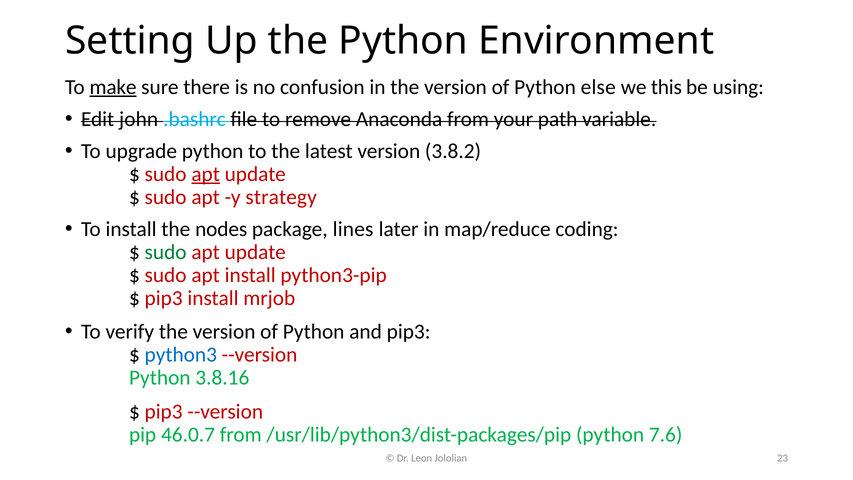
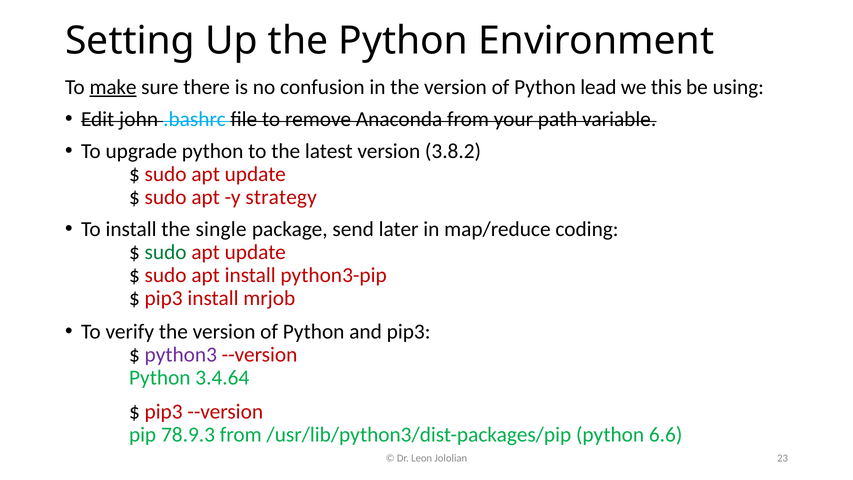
else: else -> lead
apt at (206, 174) underline: present -> none
nodes: nodes -> single
lines: lines -> send
python3 colour: blue -> purple
3.8.16: 3.8.16 -> 3.4.64
46.0.7: 46.0.7 -> 78.9.3
7.6: 7.6 -> 6.6
